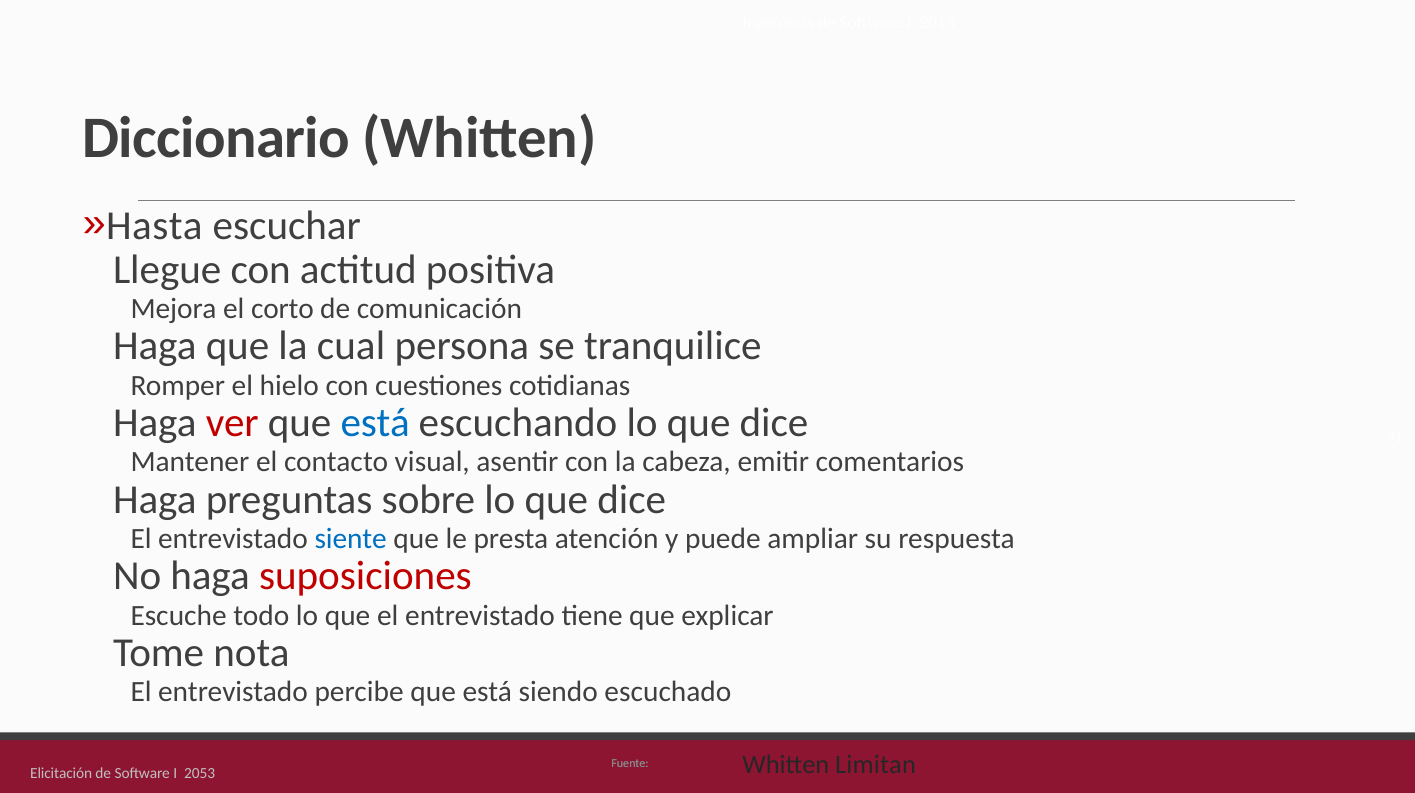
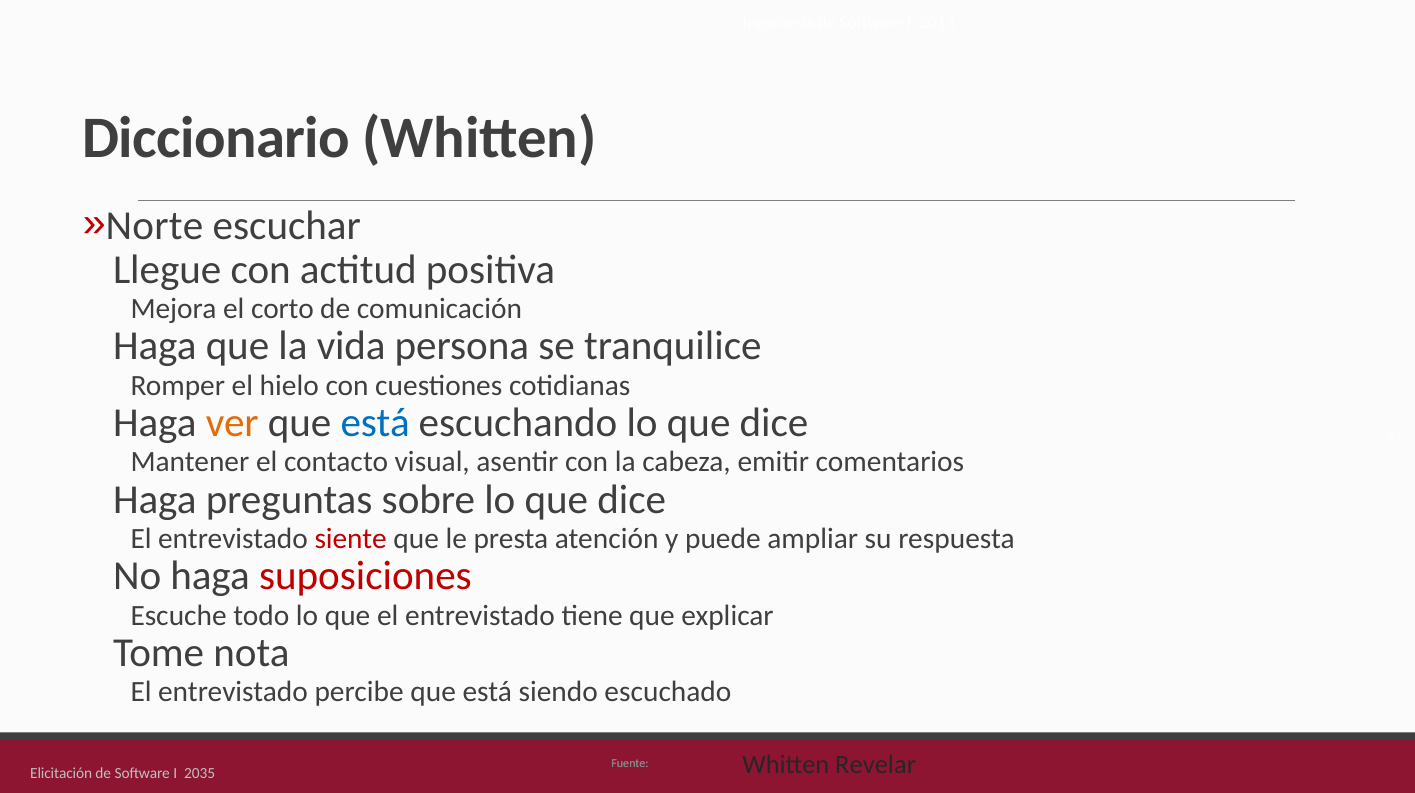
Hasta: Hasta -> Norte
cual: cual -> vida
ver colour: red -> orange
siente colour: blue -> red
Limitan: Limitan -> Revelar
2053: 2053 -> 2035
